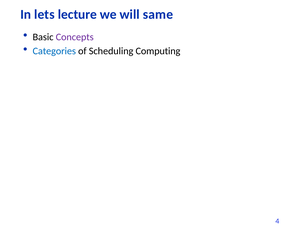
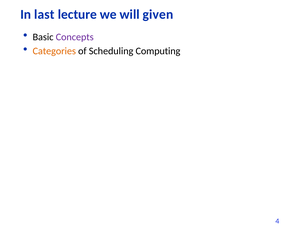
lets: lets -> last
same: same -> given
Categories colour: blue -> orange
